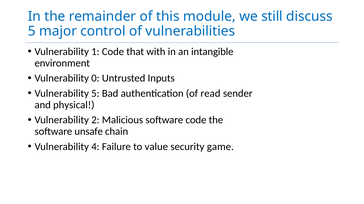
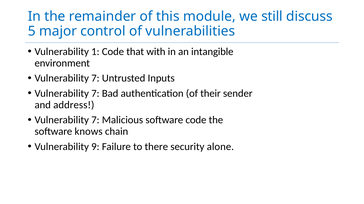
0 at (95, 78): 0 -> 7
5 at (95, 94): 5 -> 7
read: read -> their
physical: physical -> address
2 at (95, 120): 2 -> 7
unsafe: unsafe -> knows
4: 4 -> 9
value: value -> there
game: game -> alone
